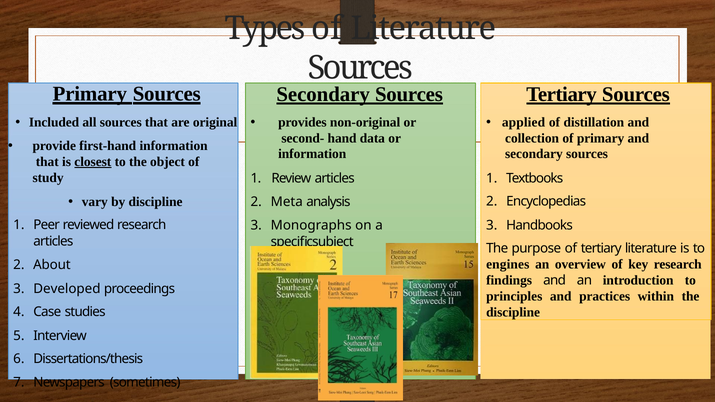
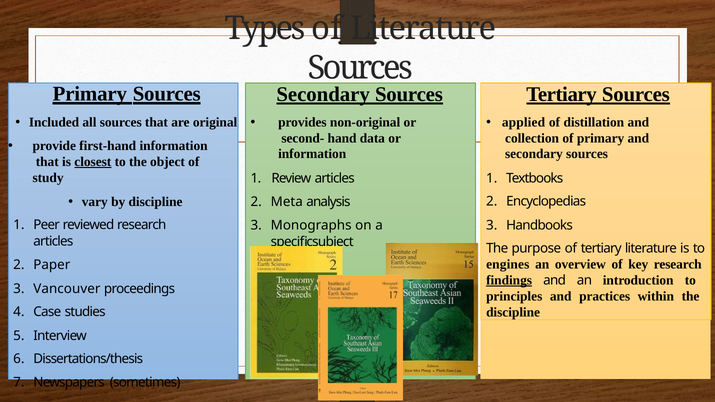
About: About -> Paper
findings underline: none -> present
Developed: Developed -> Vancouver
